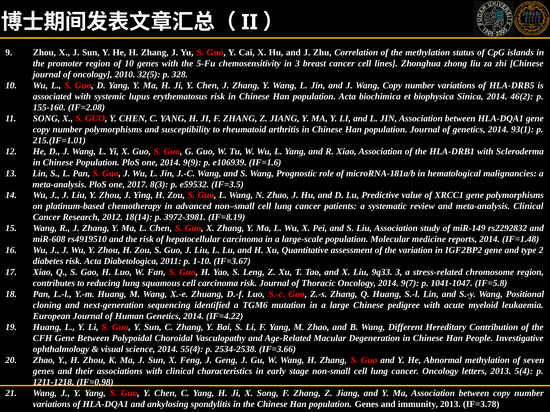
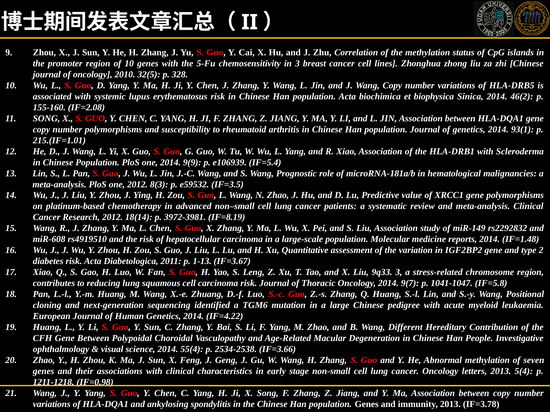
IF=1.6: IF=1.6 -> IF=5.4
one 2017: 2017 -> 2012
1-10: 1-10 -> 1-13
